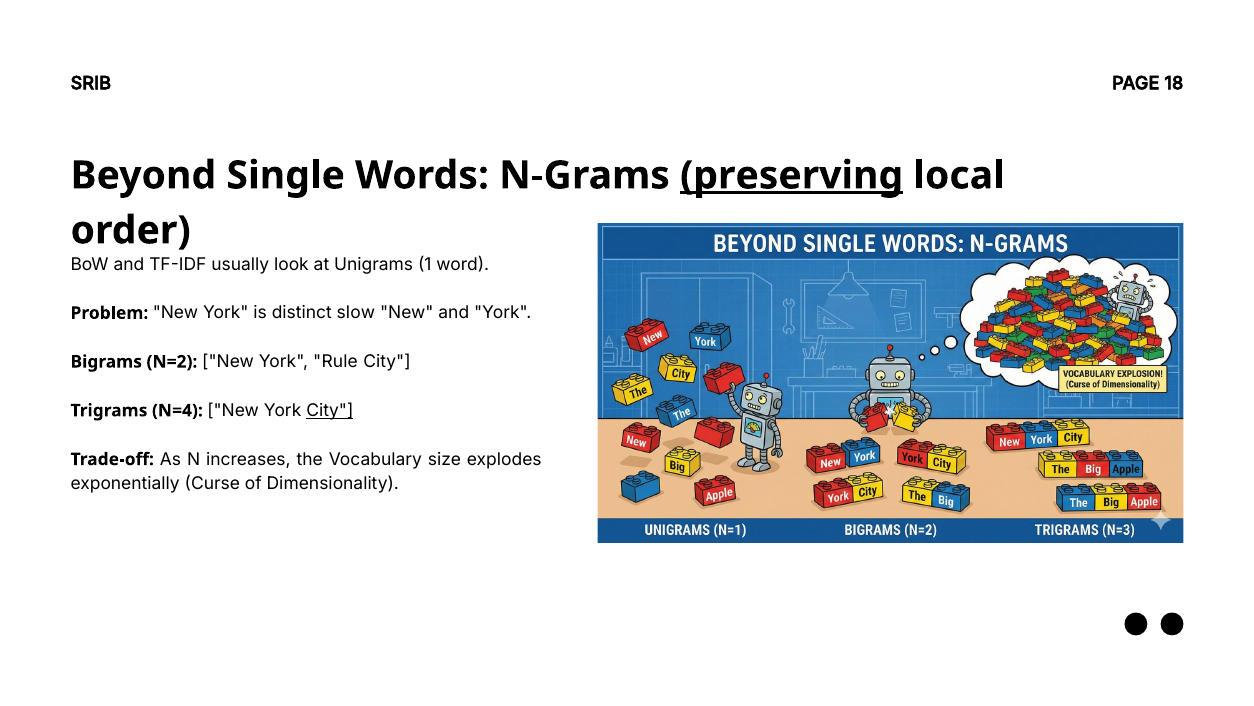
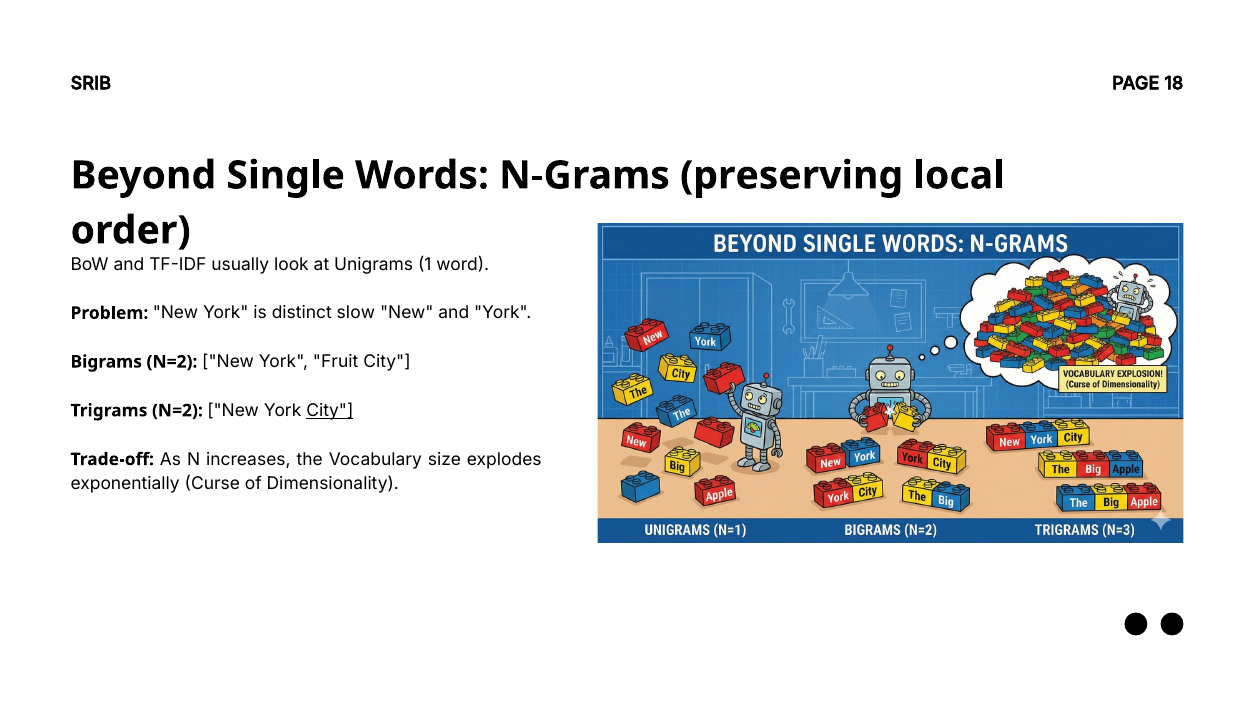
preserving underline: present -> none
Rule: Rule -> Fruit
Trigrams N=4: N=4 -> N=2
